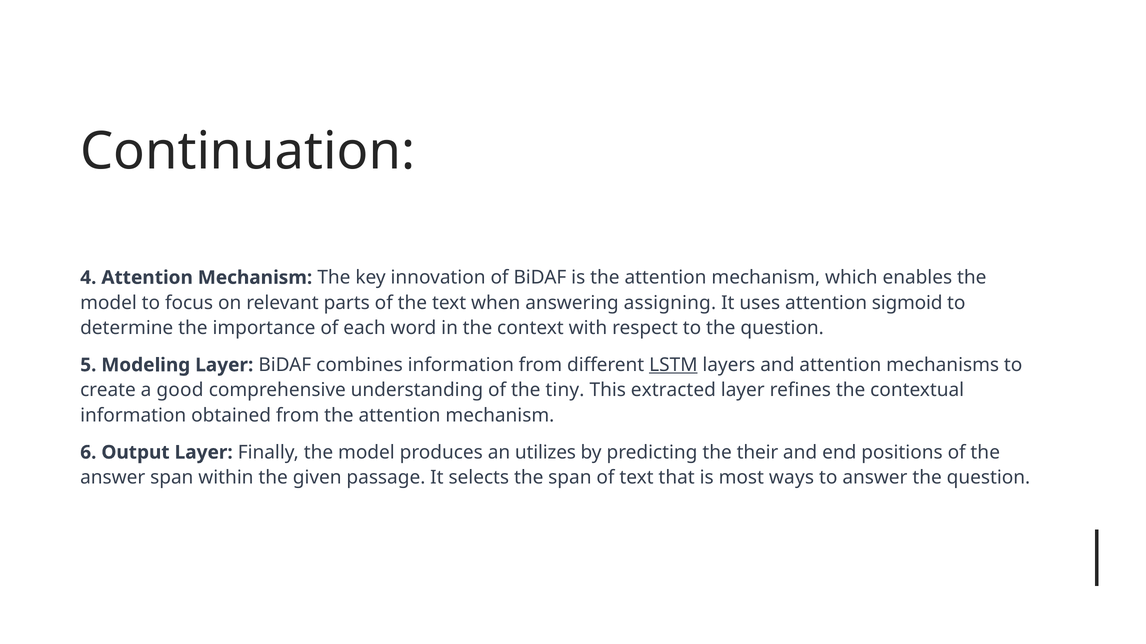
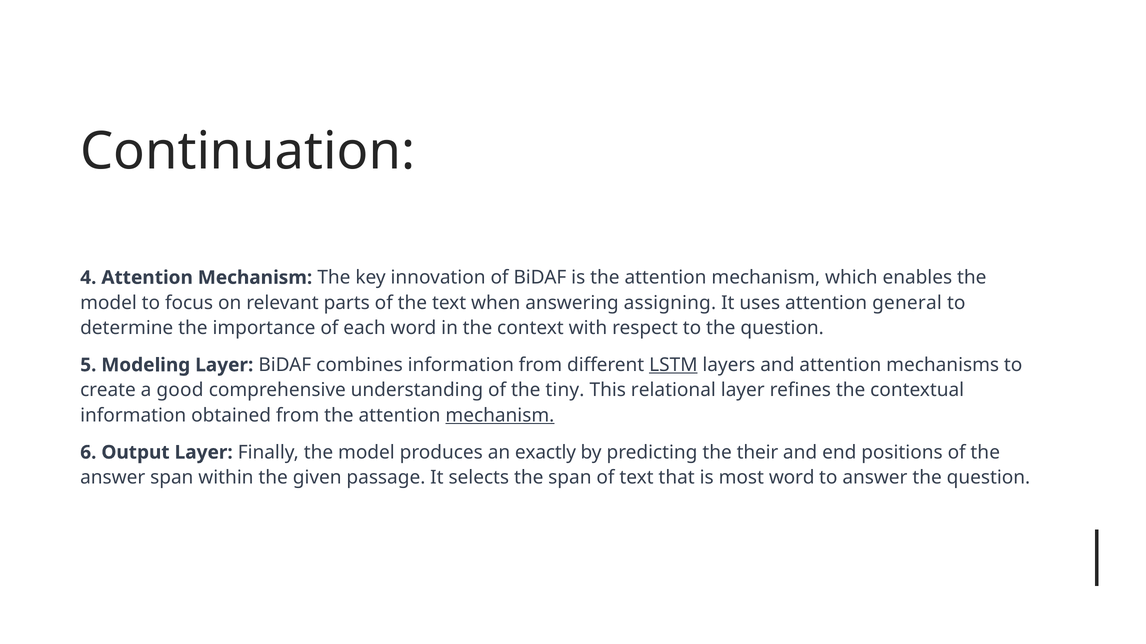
sigmoid: sigmoid -> general
extracted: extracted -> relational
mechanism at (500, 416) underline: none -> present
utilizes: utilizes -> exactly
most ways: ways -> word
